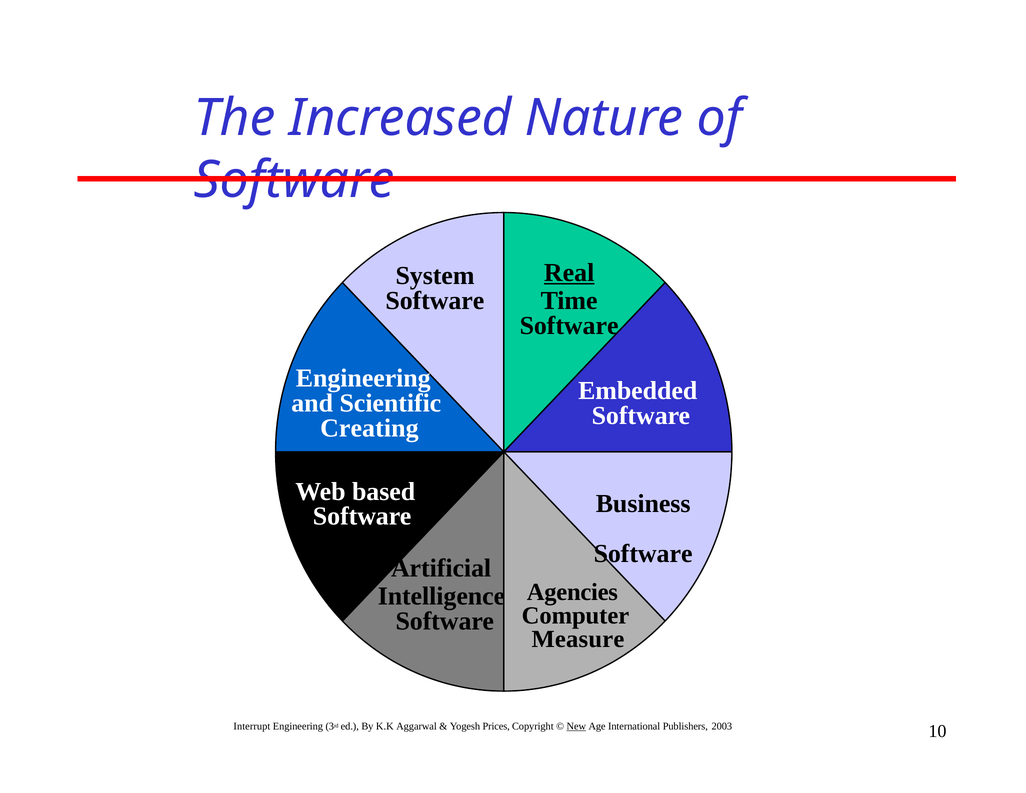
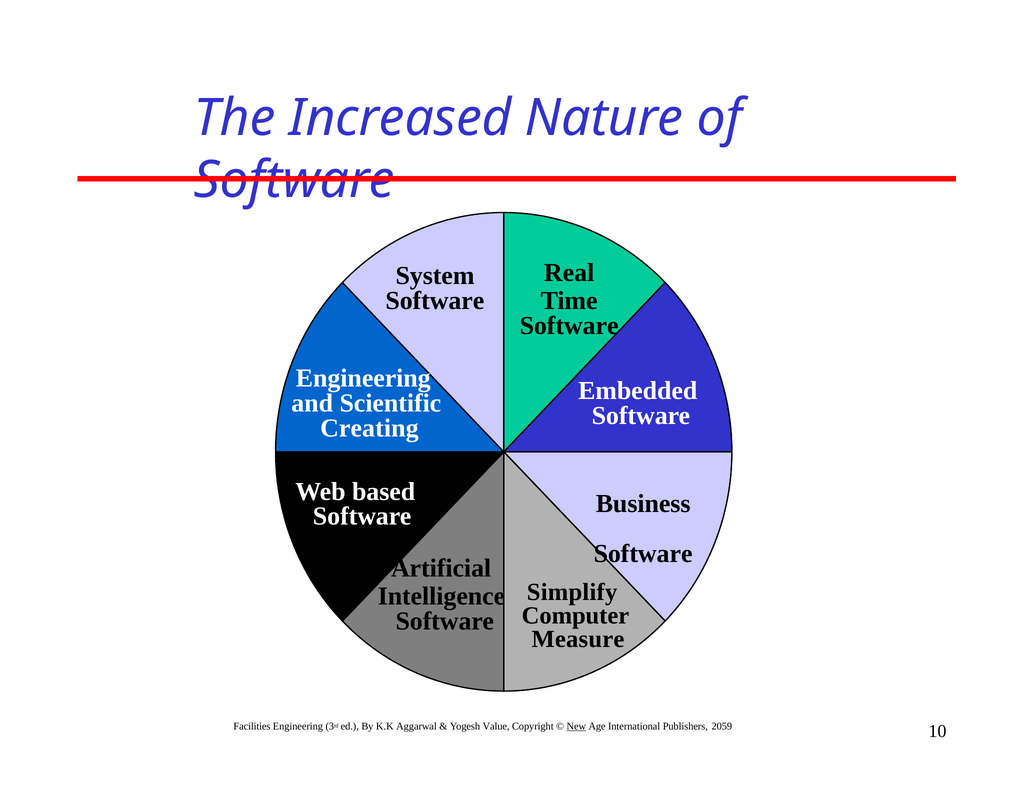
Real underline: present -> none
Agencies: Agencies -> Simplify
Interrupt: Interrupt -> Facilities
Prices: Prices -> Value
2003: 2003 -> 2059
